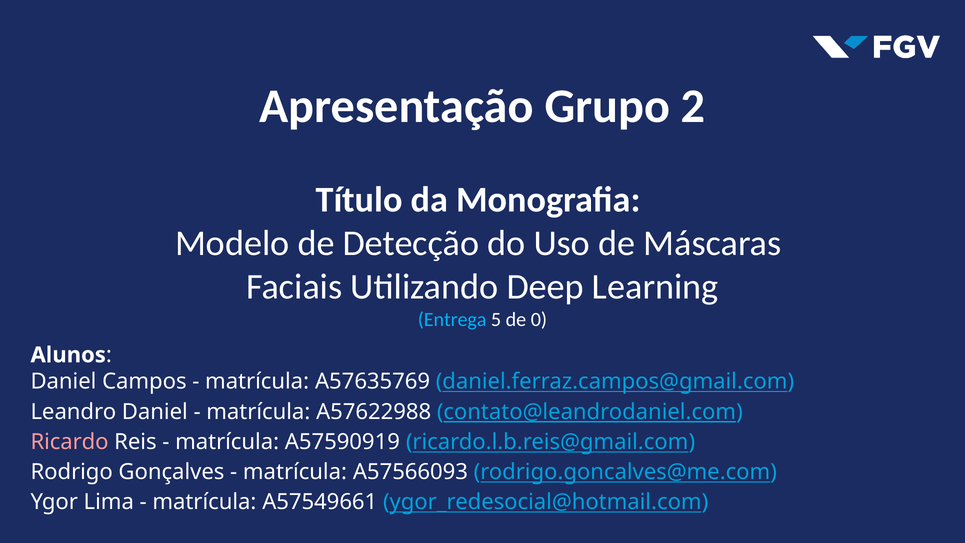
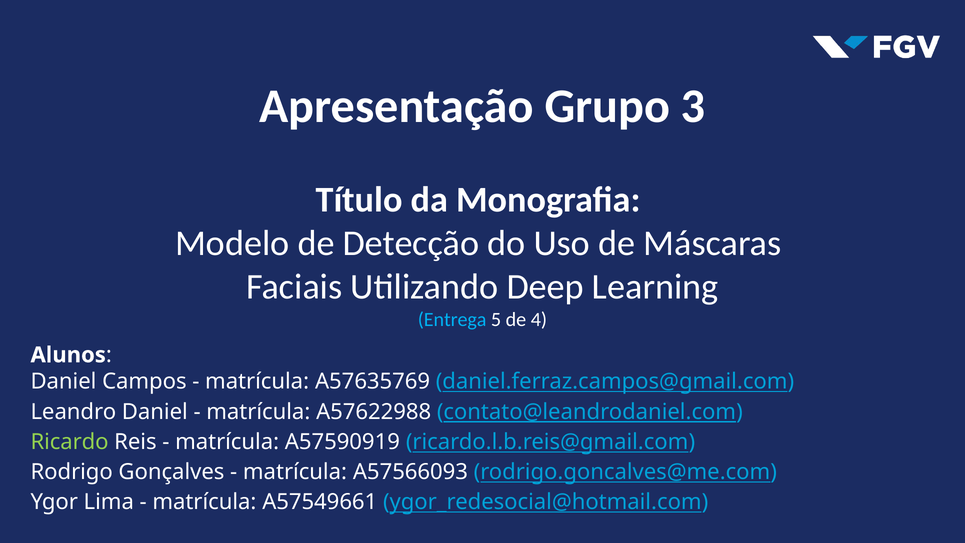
2: 2 -> 3
0: 0 -> 4
Ricardo colour: pink -> light green
